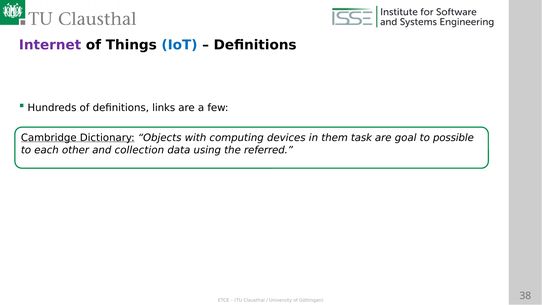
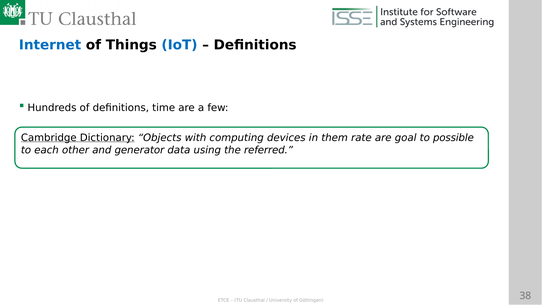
Internet colour: purple -> blue
links: links -> time
task: task -> rate
collection: collection -> generator
